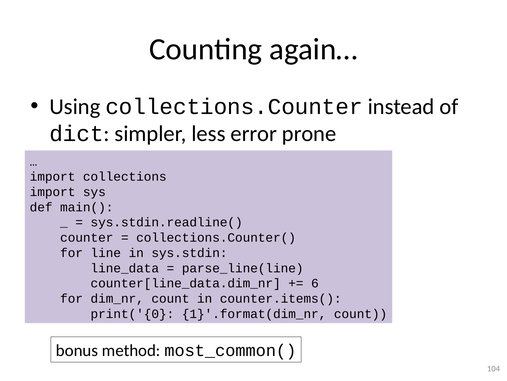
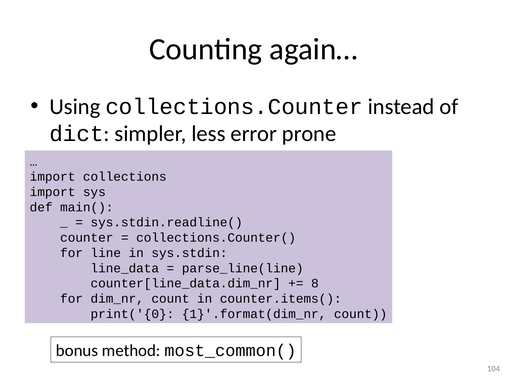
6: 6 -> 8
